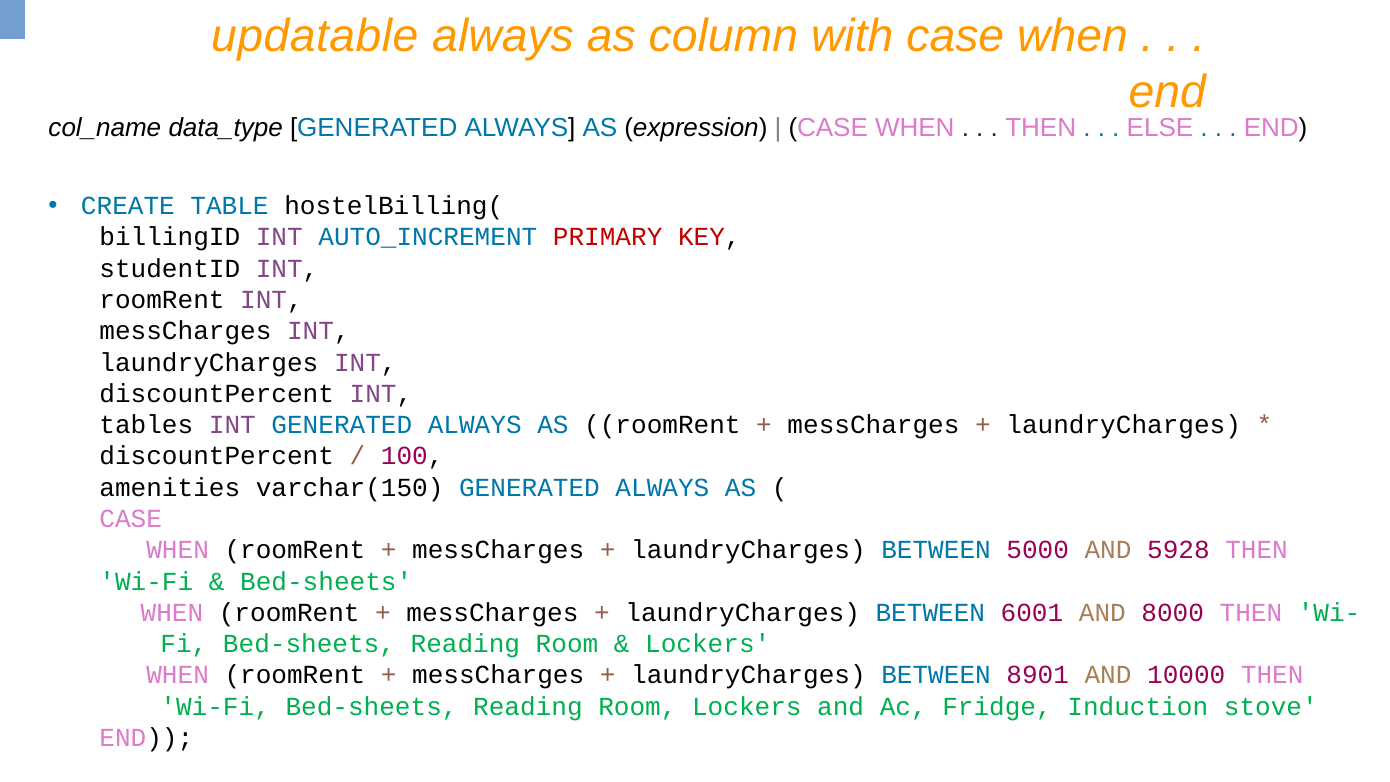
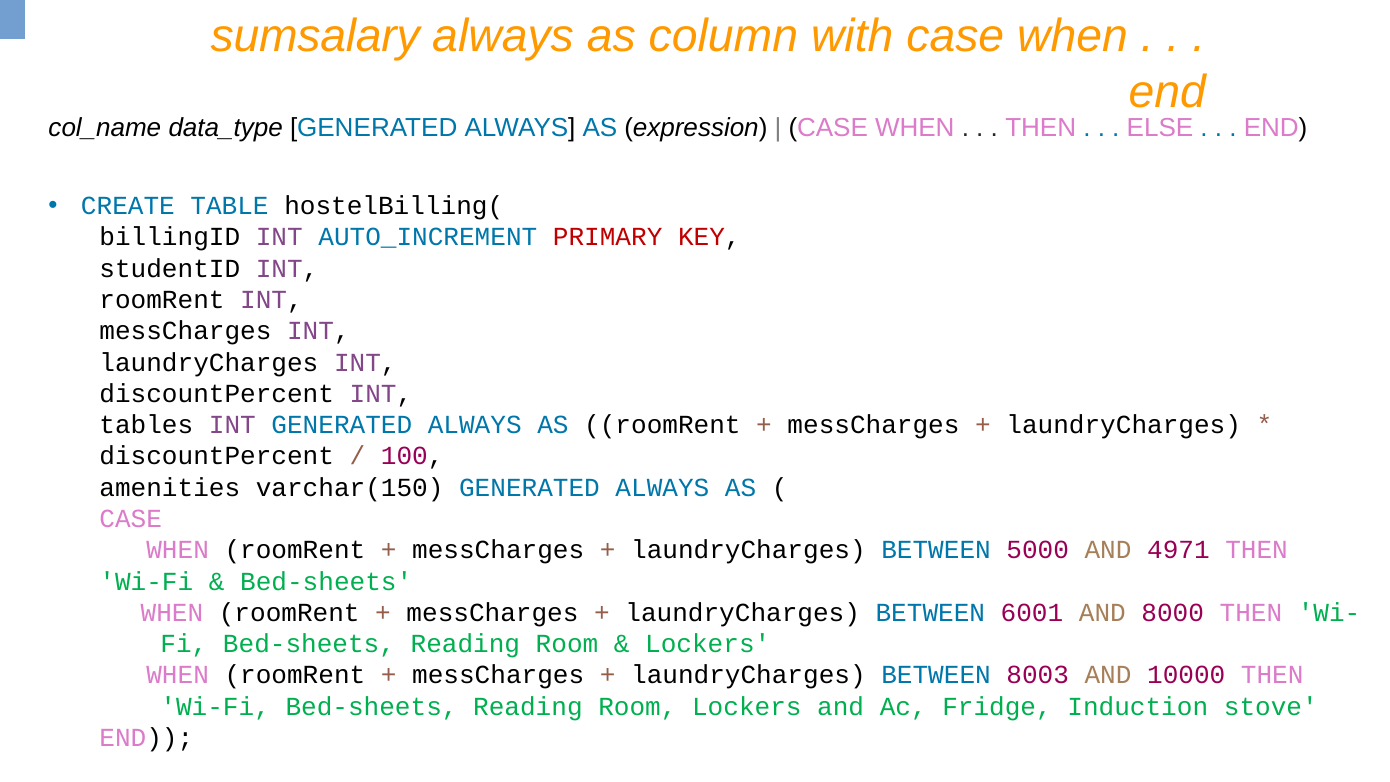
updatable: updatable -> sumsalary
5928: 5928 -> 4971
8901: 8901 -> 8003
